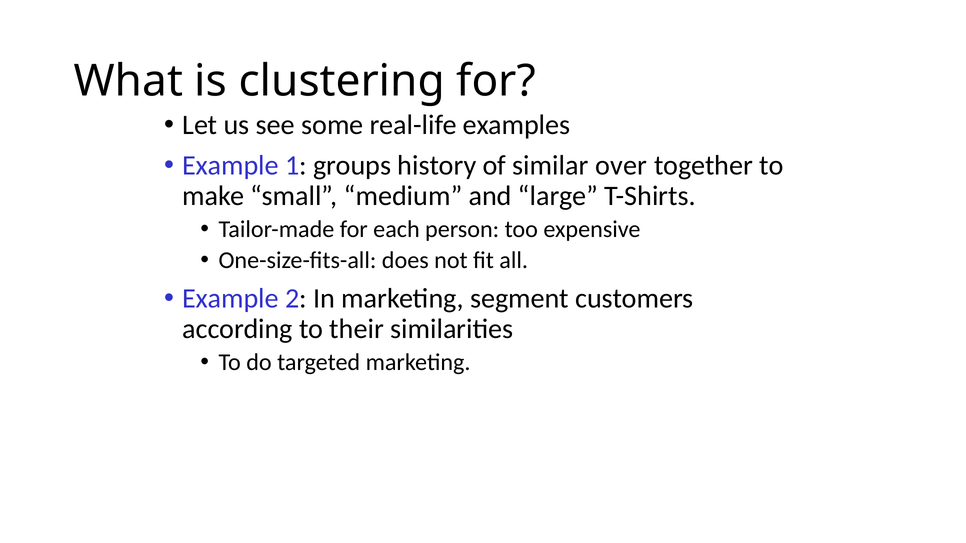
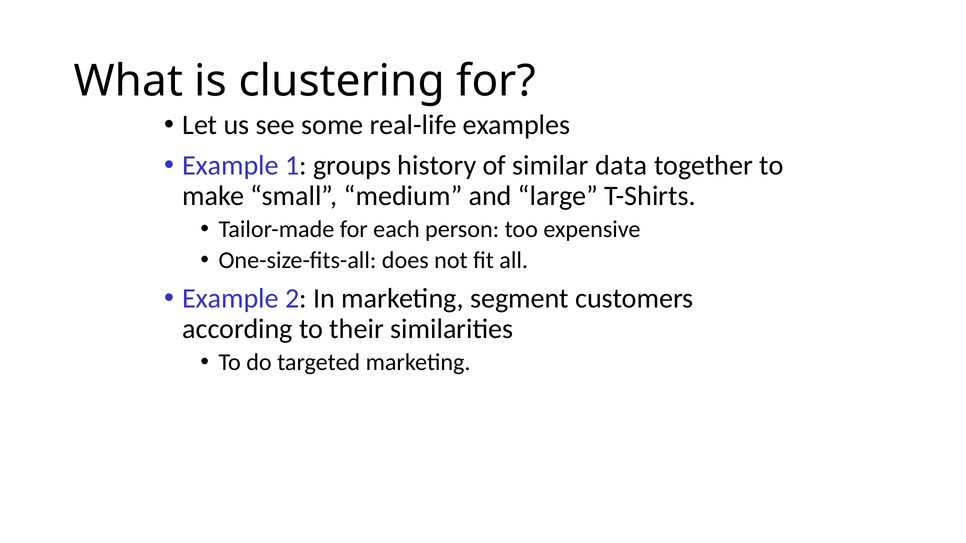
over: over -> data
